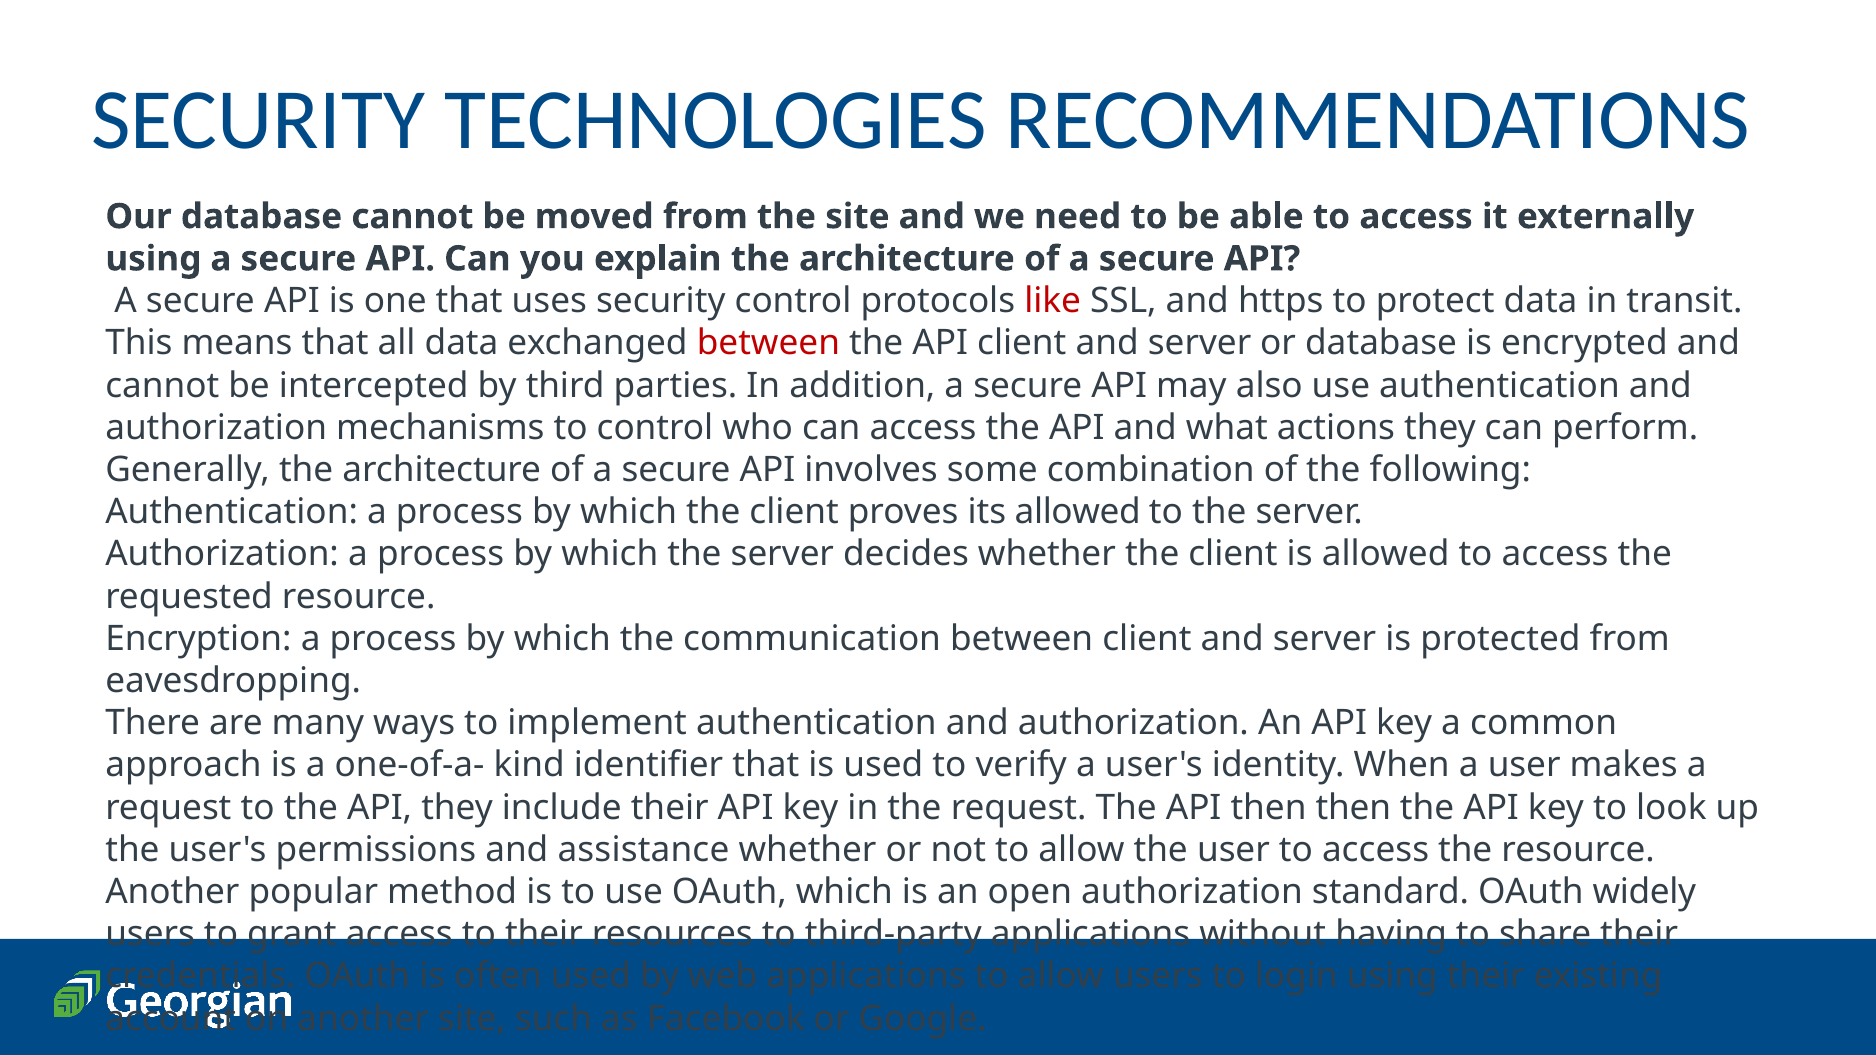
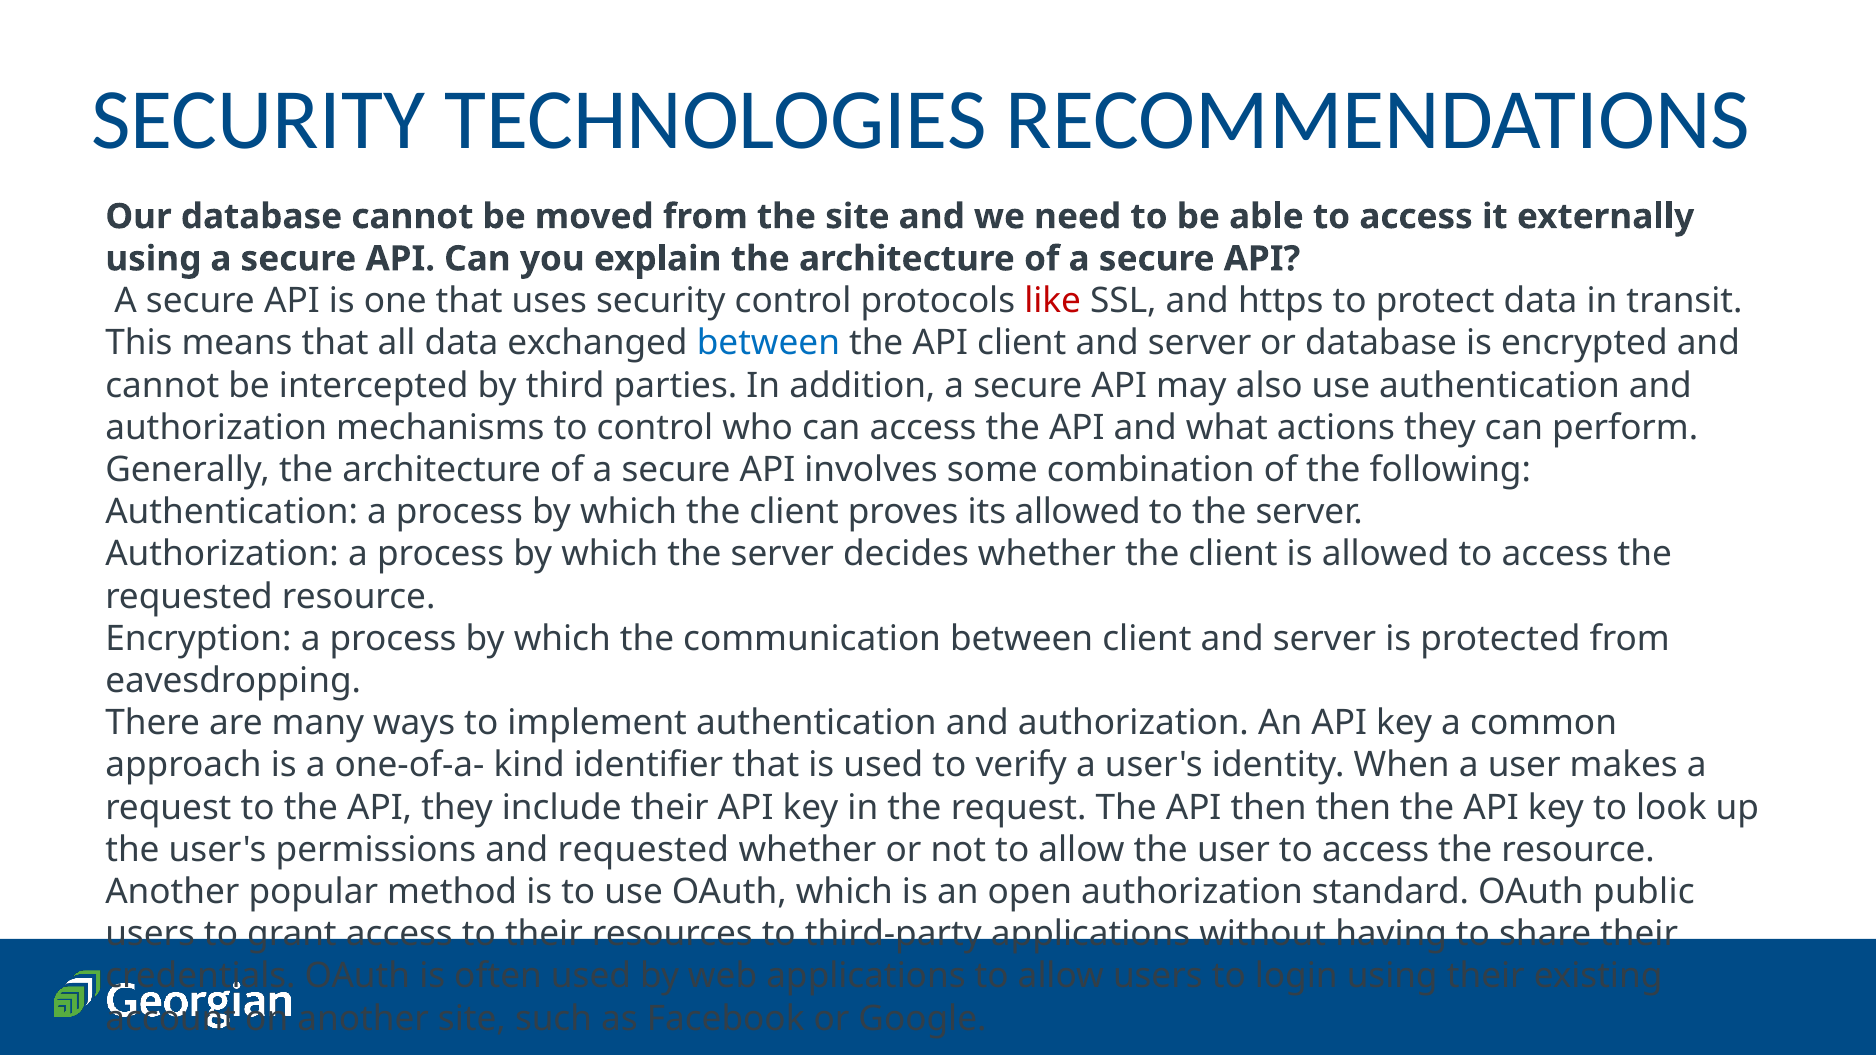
between at (768, 343) colour: red -> blue
and assistance: assistance -> requested
widely: widely -> public
